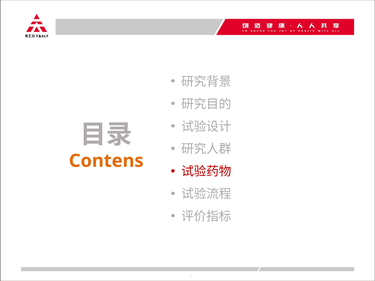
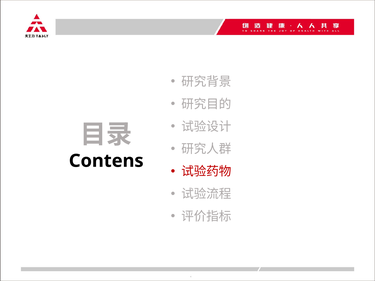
Contens colour: orange -> black
